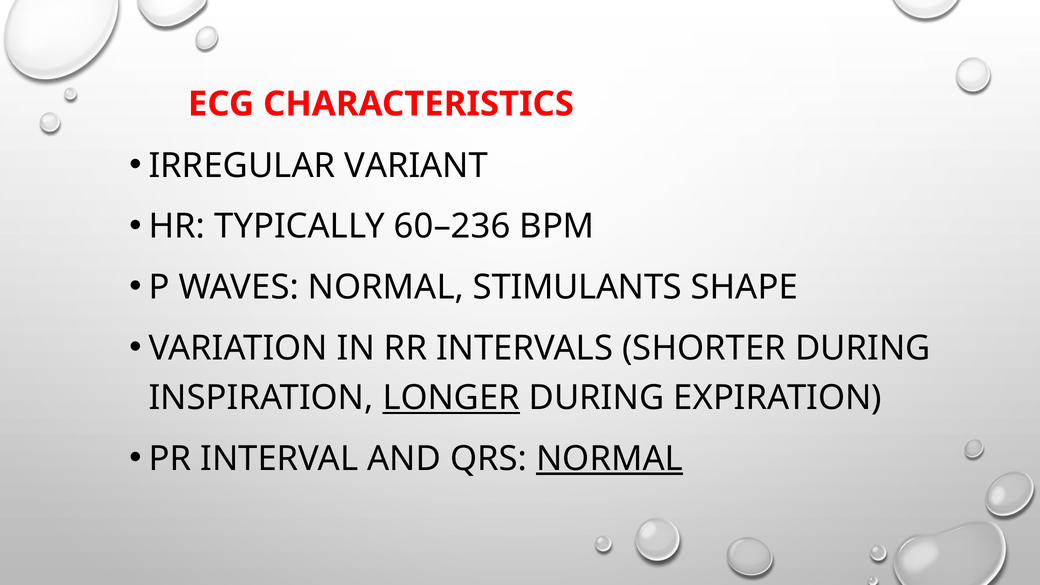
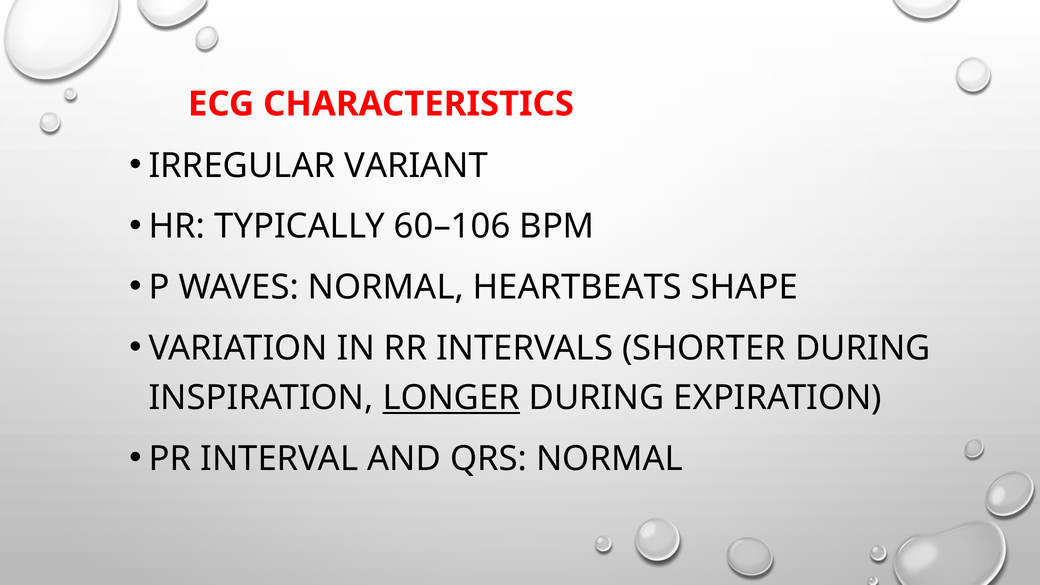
60–236: 60–236 -> 60–106
STIMULANTS: STIMULANTS -> HEARTBEATS
NORMAL at (609, 459) underline: present -> none
